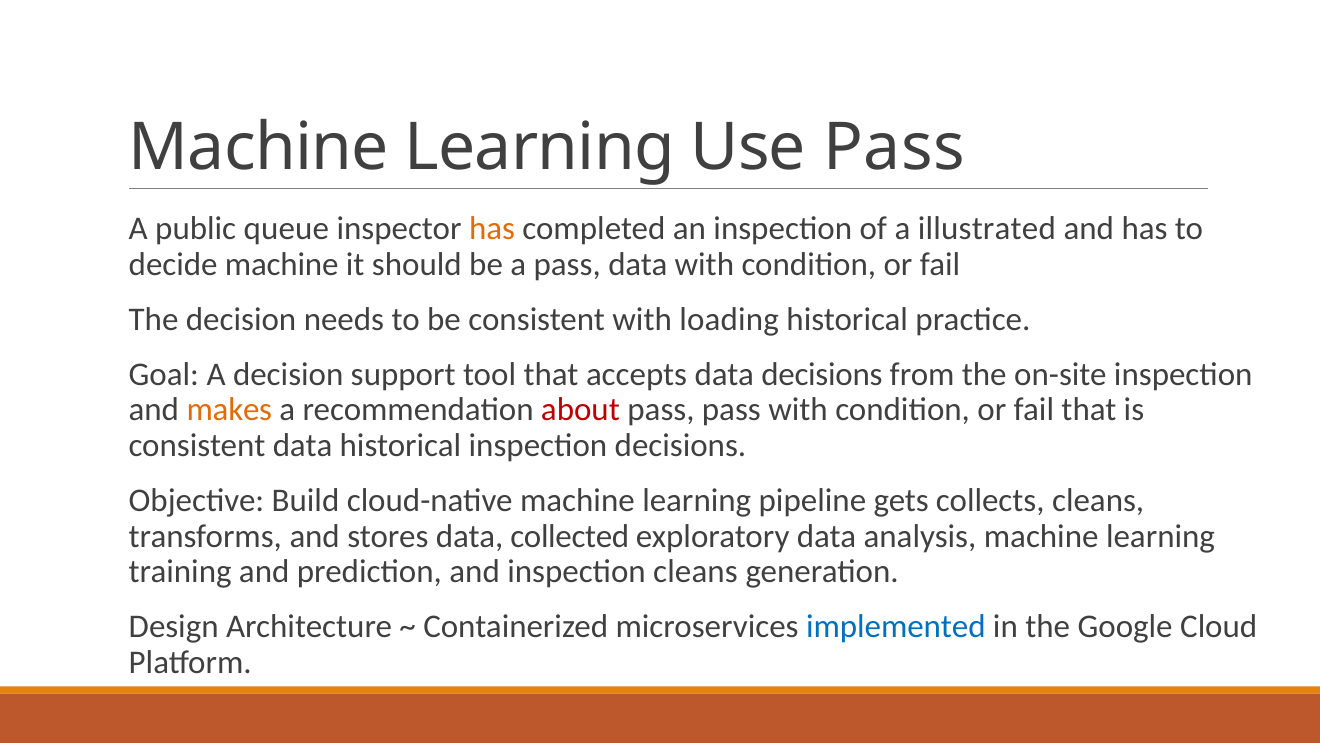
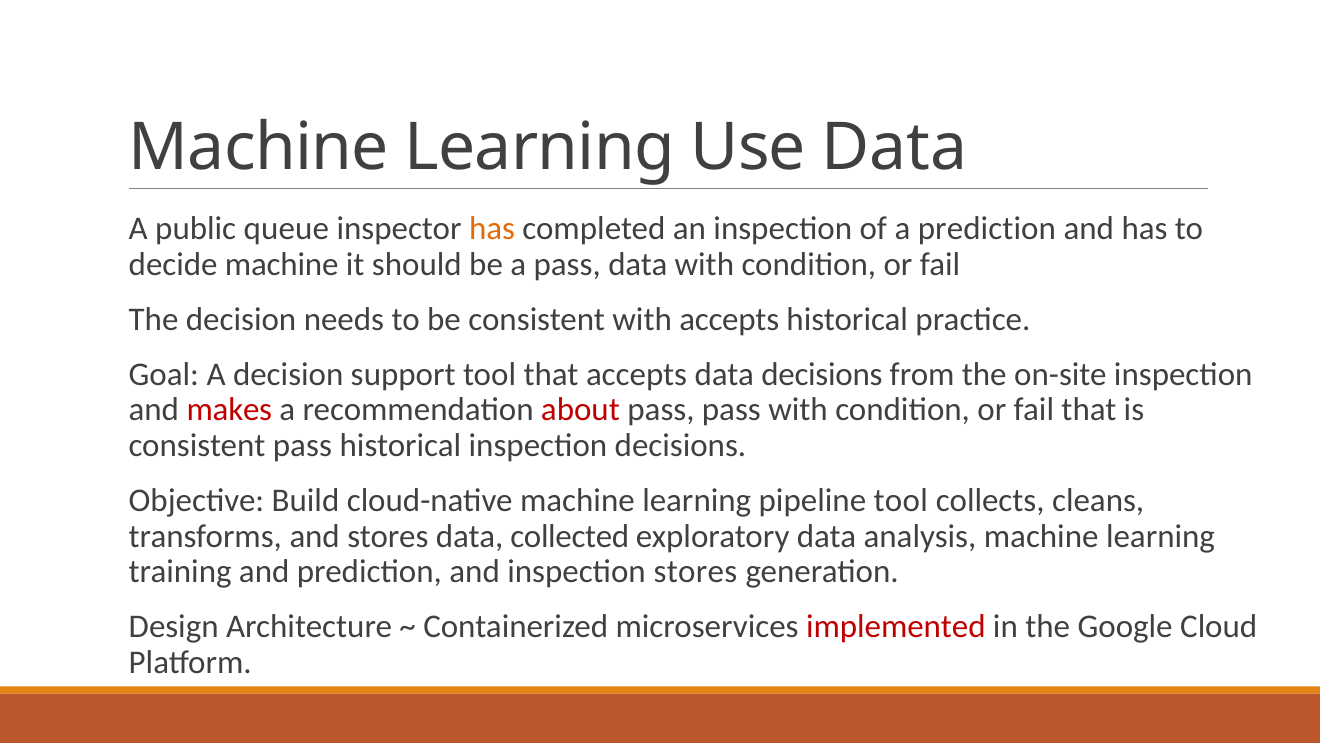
Use Pass: Pass -> Data
a illustrated: illustrated -> prediction
with loading: loading -> accepts
makes colour: orange -> red
consistent data: data -> pass
pipeline gets: gets -> tool
inspection cleans: cleans -> stores
implemented colour: blue -> red
